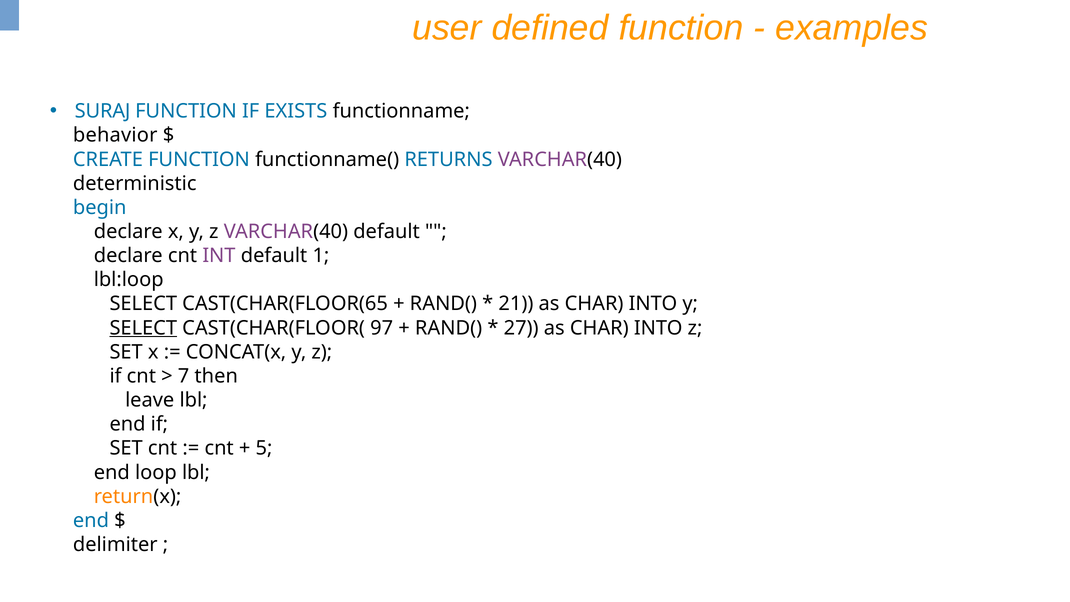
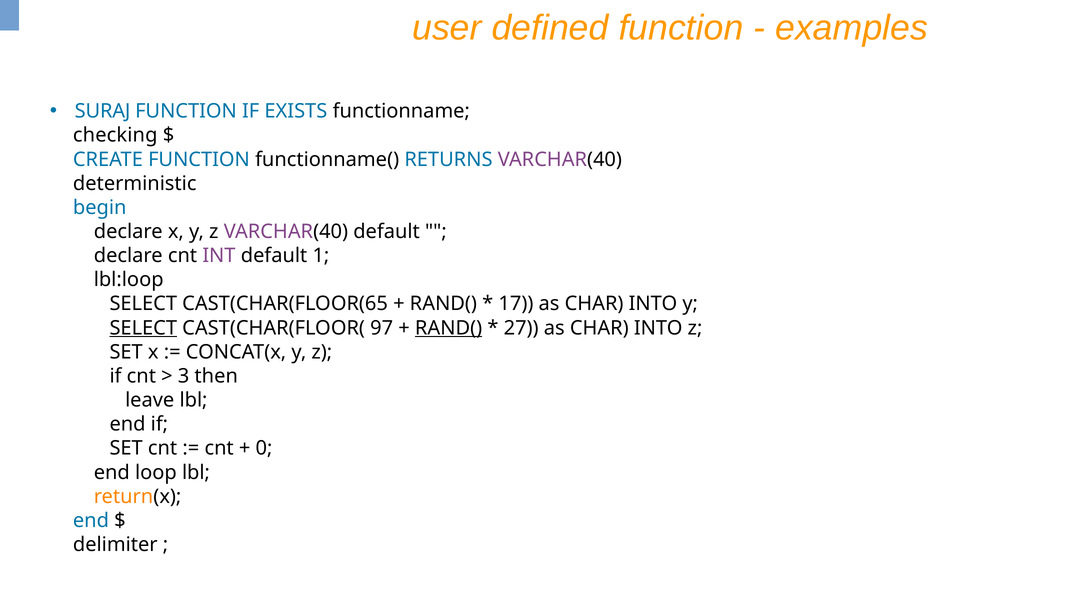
behavior: behavior -> checking
21: 21 -> 17
RAND( at (449, 328) underline: none -> present
7: 7 -> 3
5: 5 -> 0
